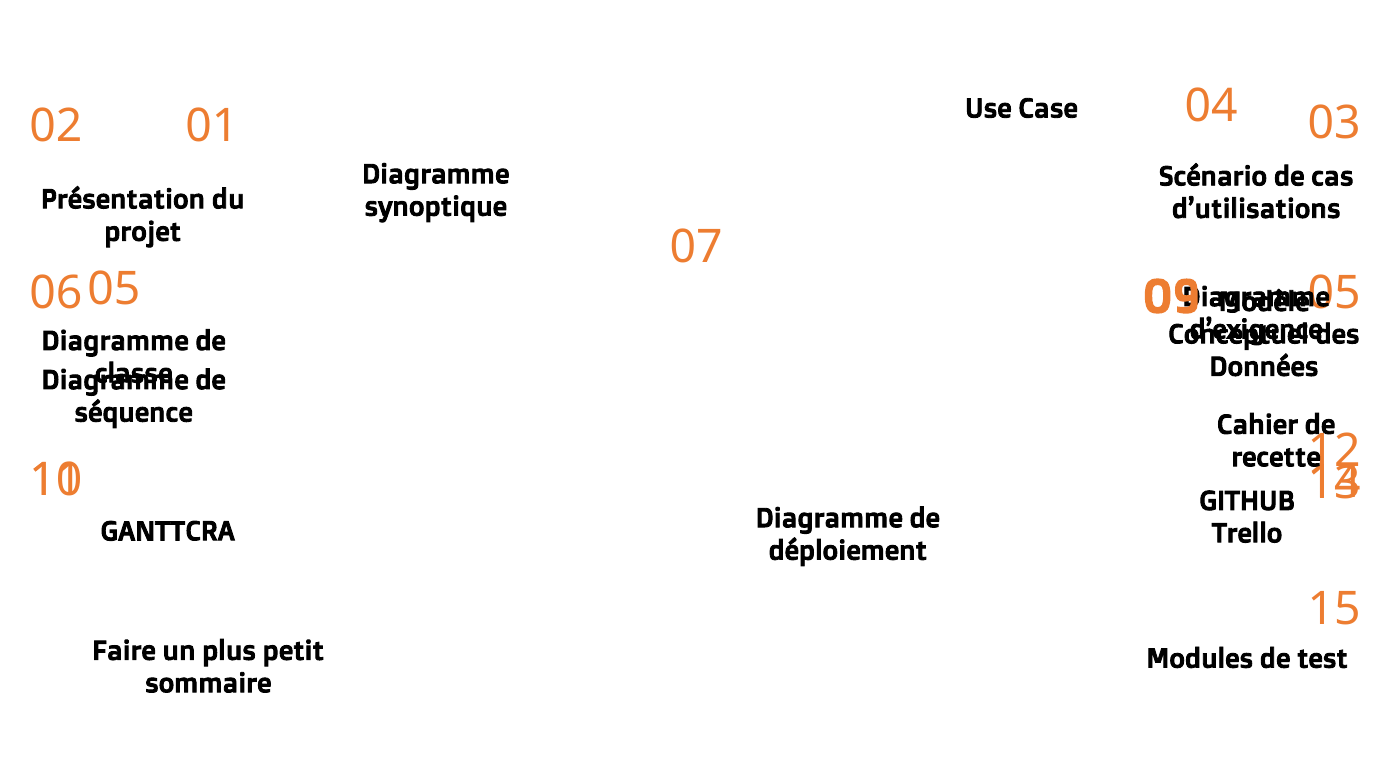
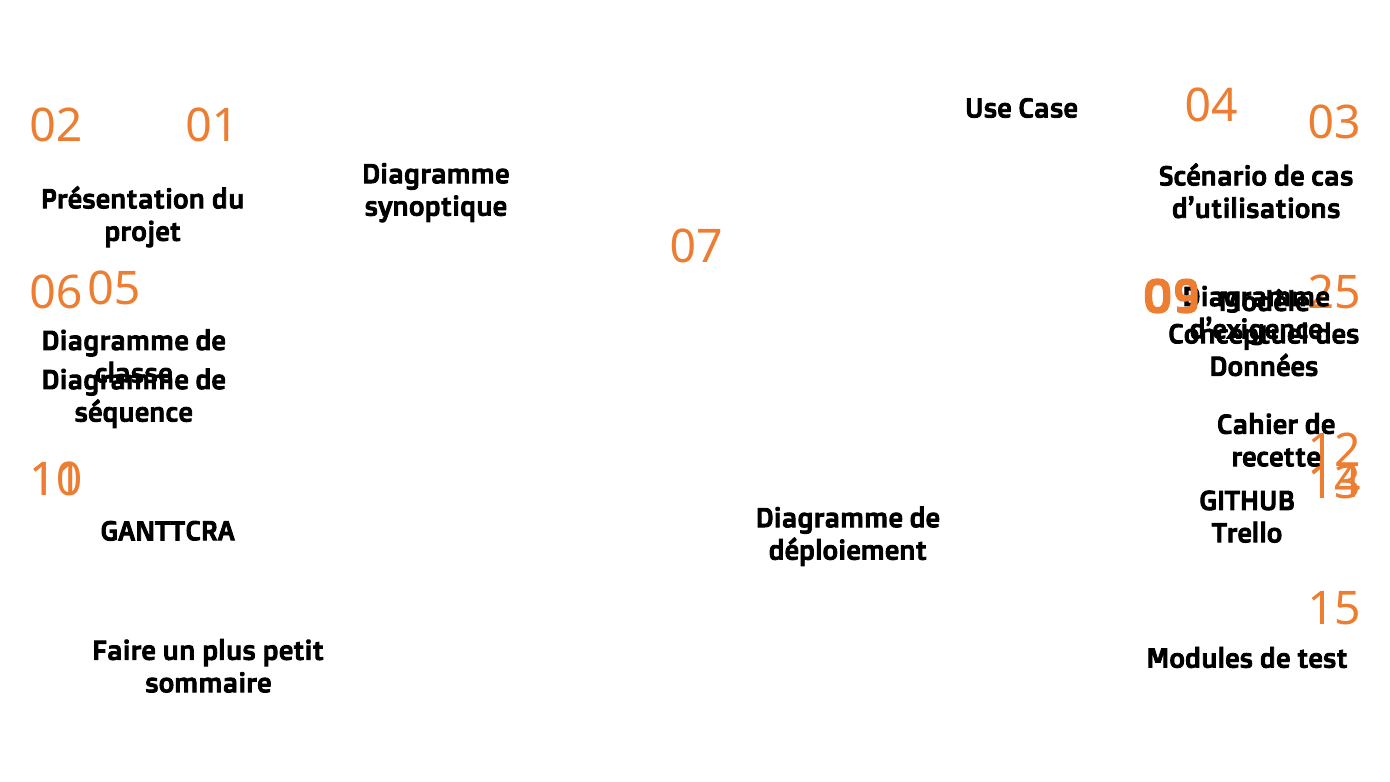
06 05: 05 -> 25
